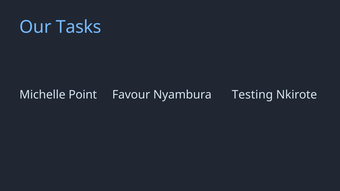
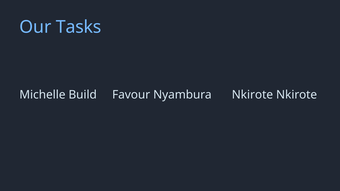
Point: Point -> Build
Nyambura Testing: Testing -> Nkirote
